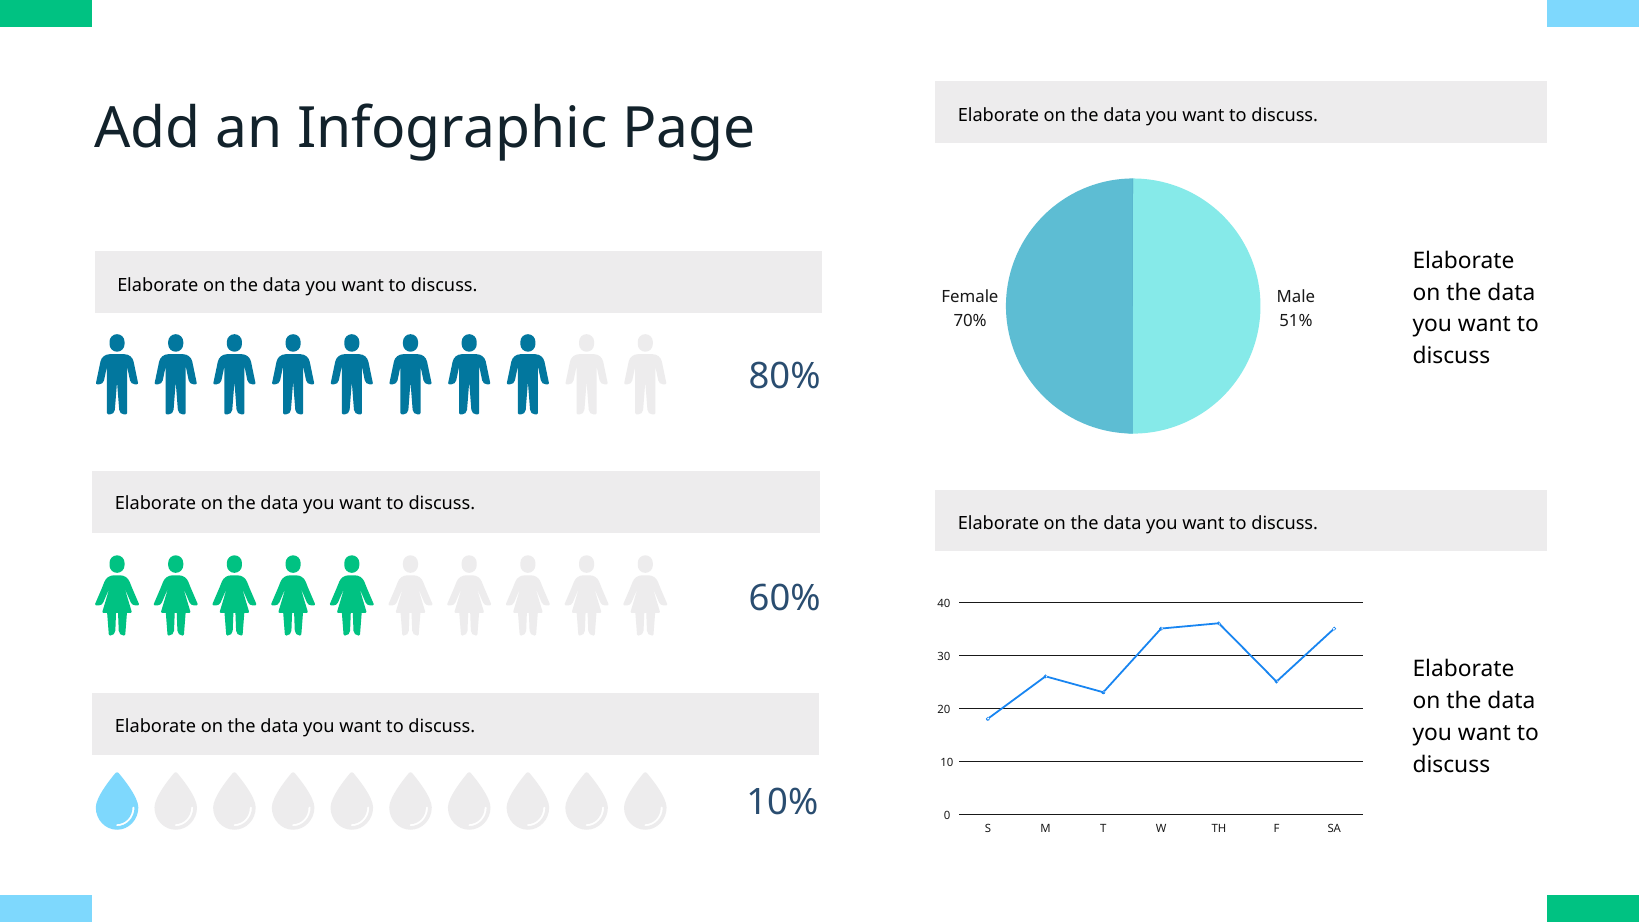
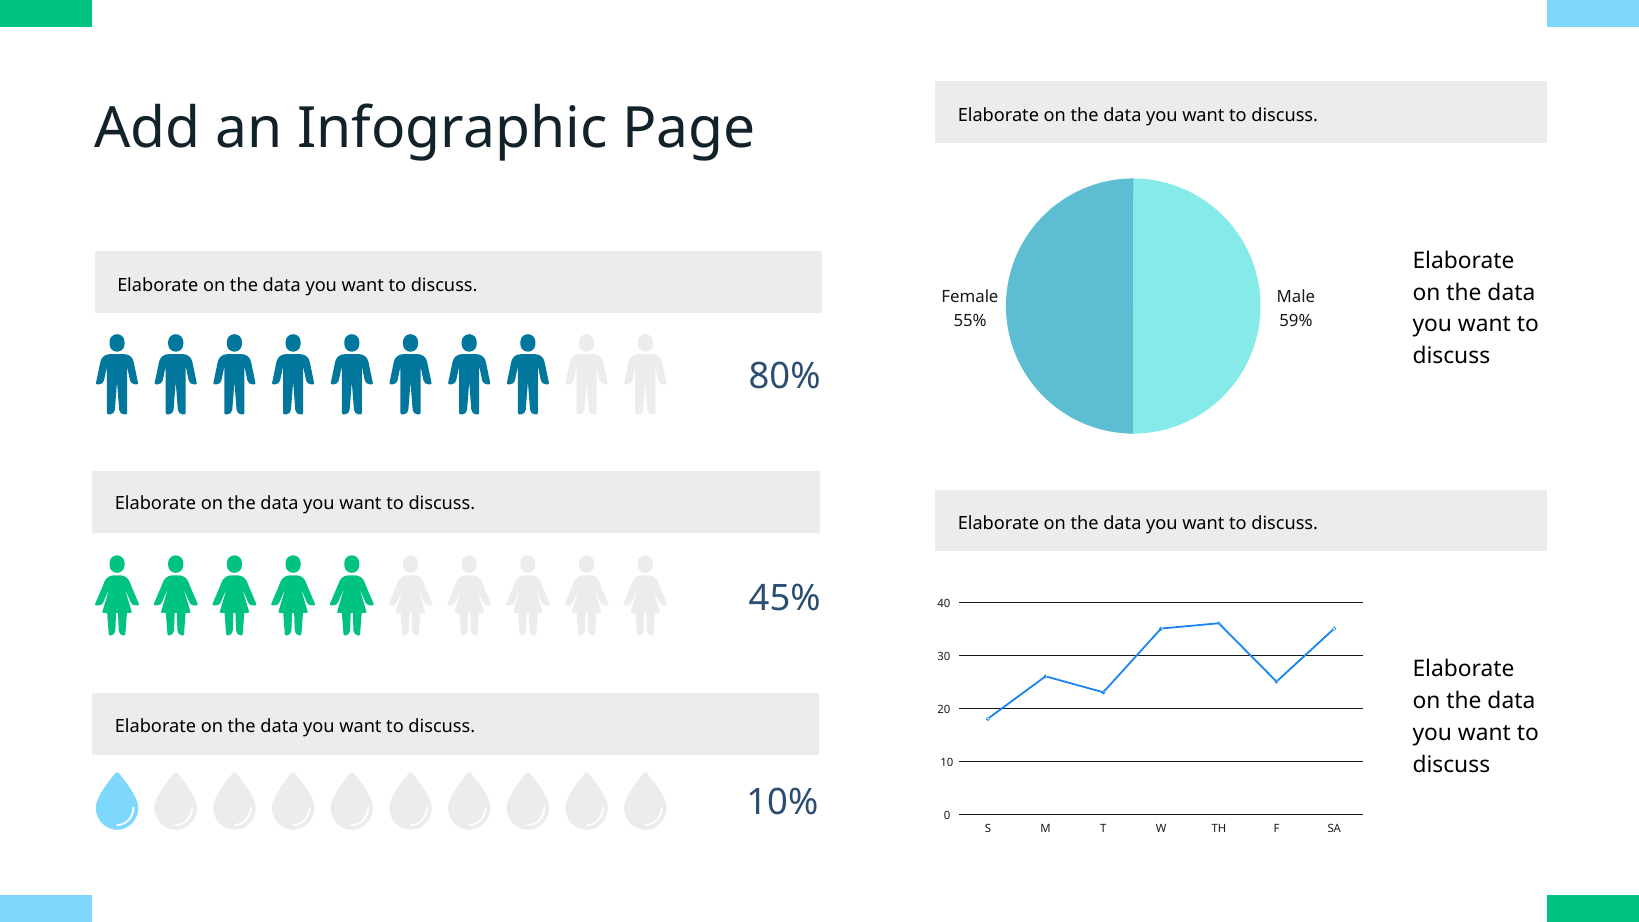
70%: 70% -> 55%
51%: 51% -> 59%
60%: 60% -> 45%
